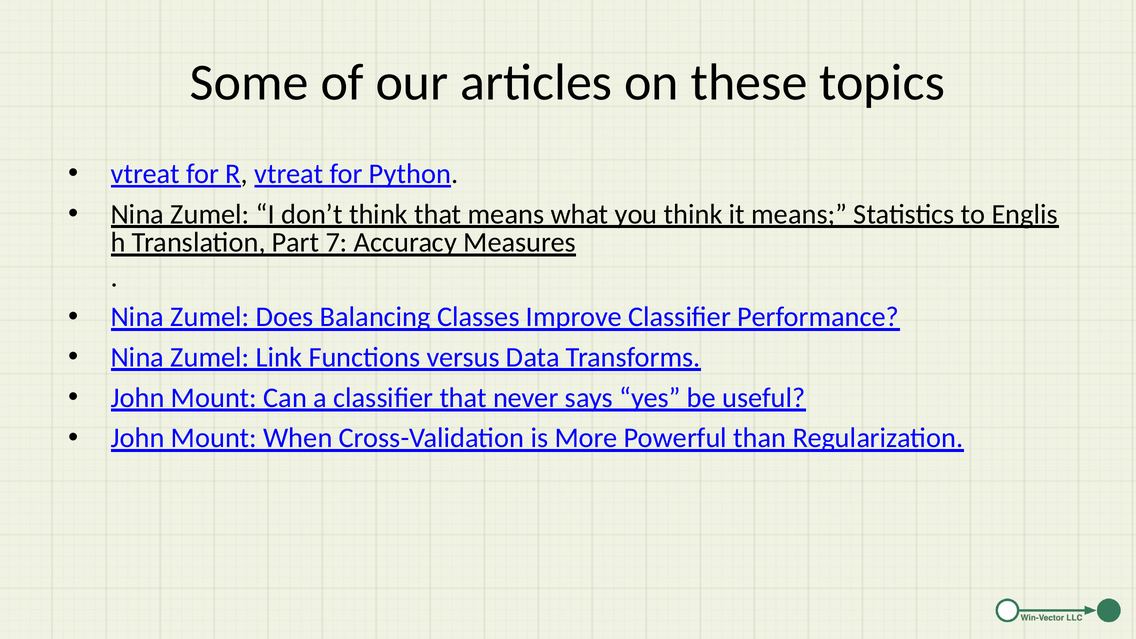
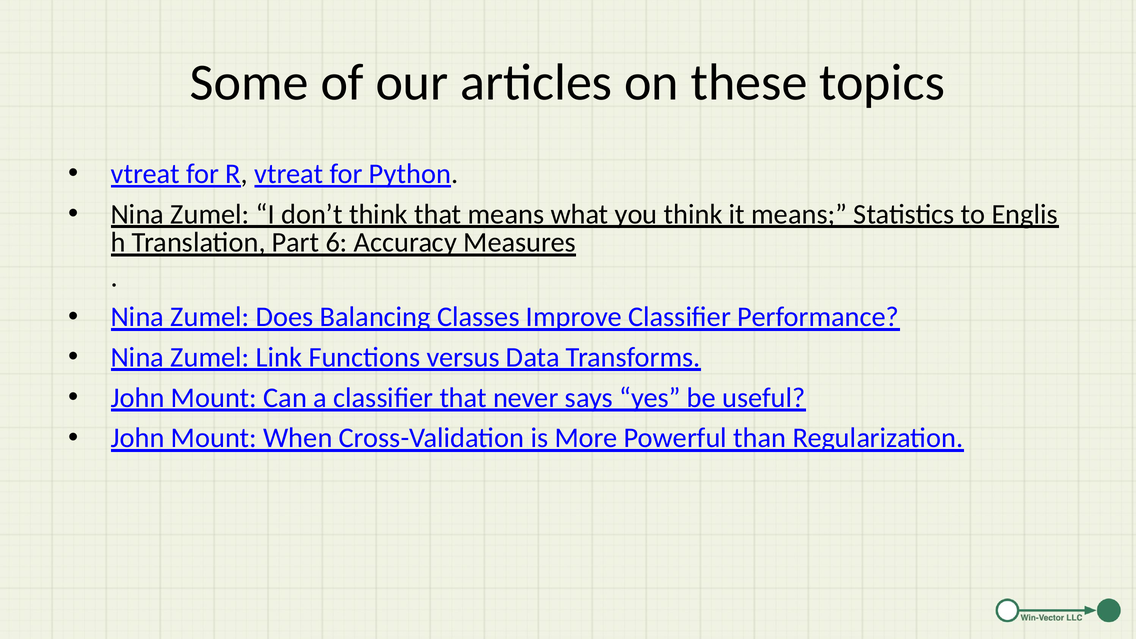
7: 7 -> 6
